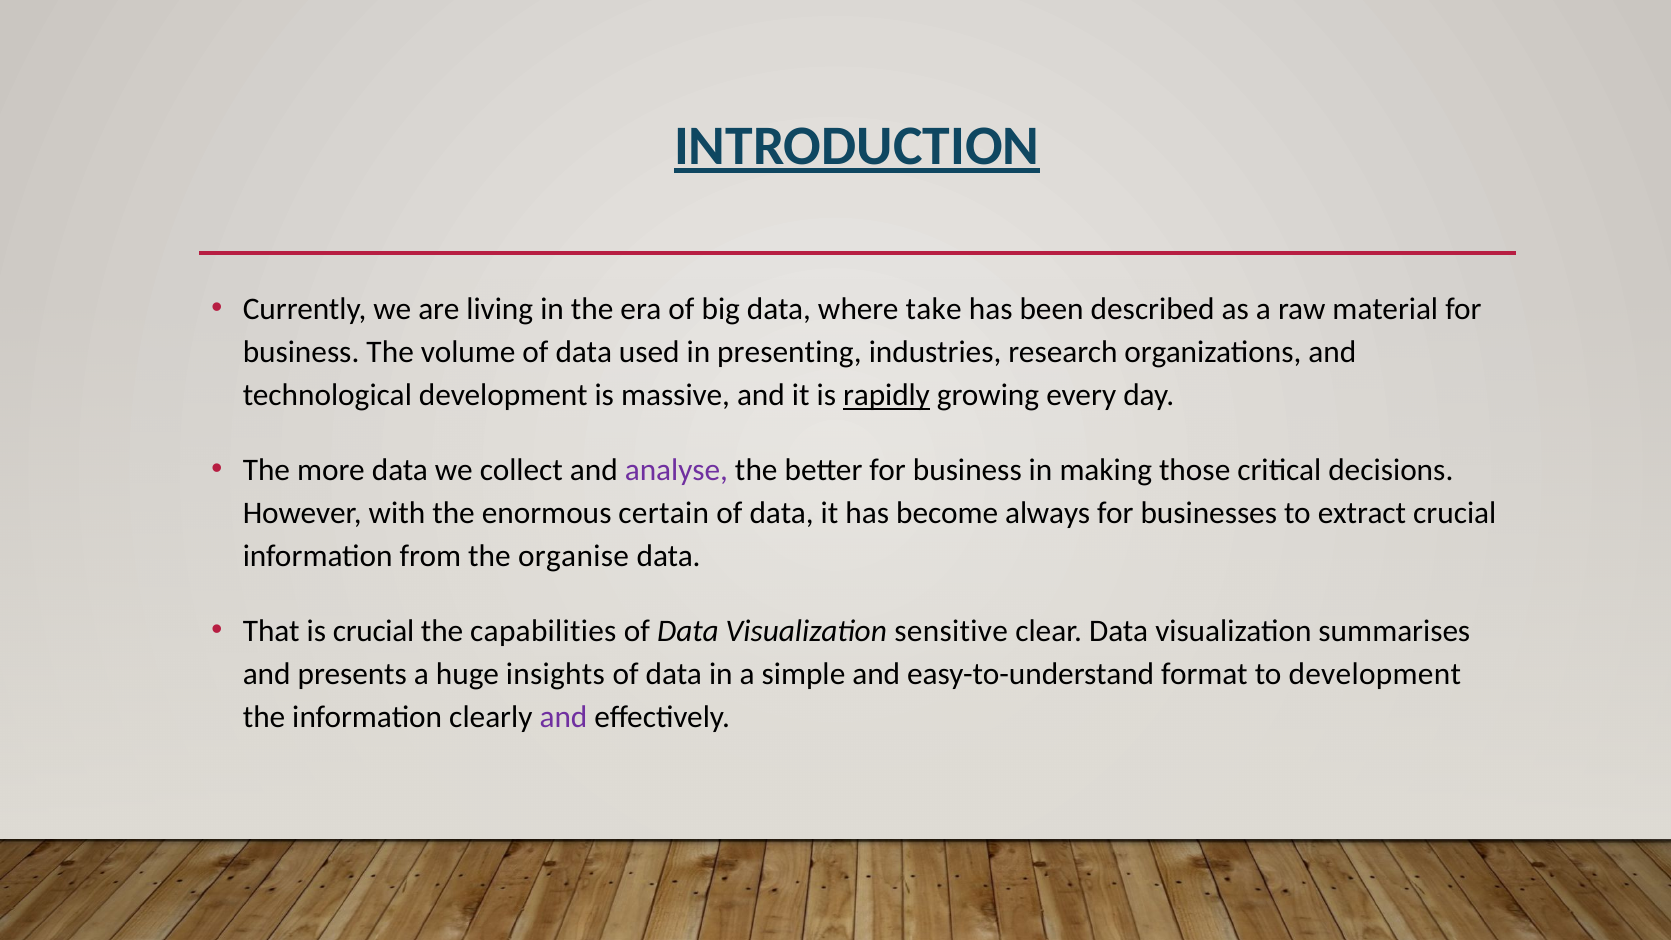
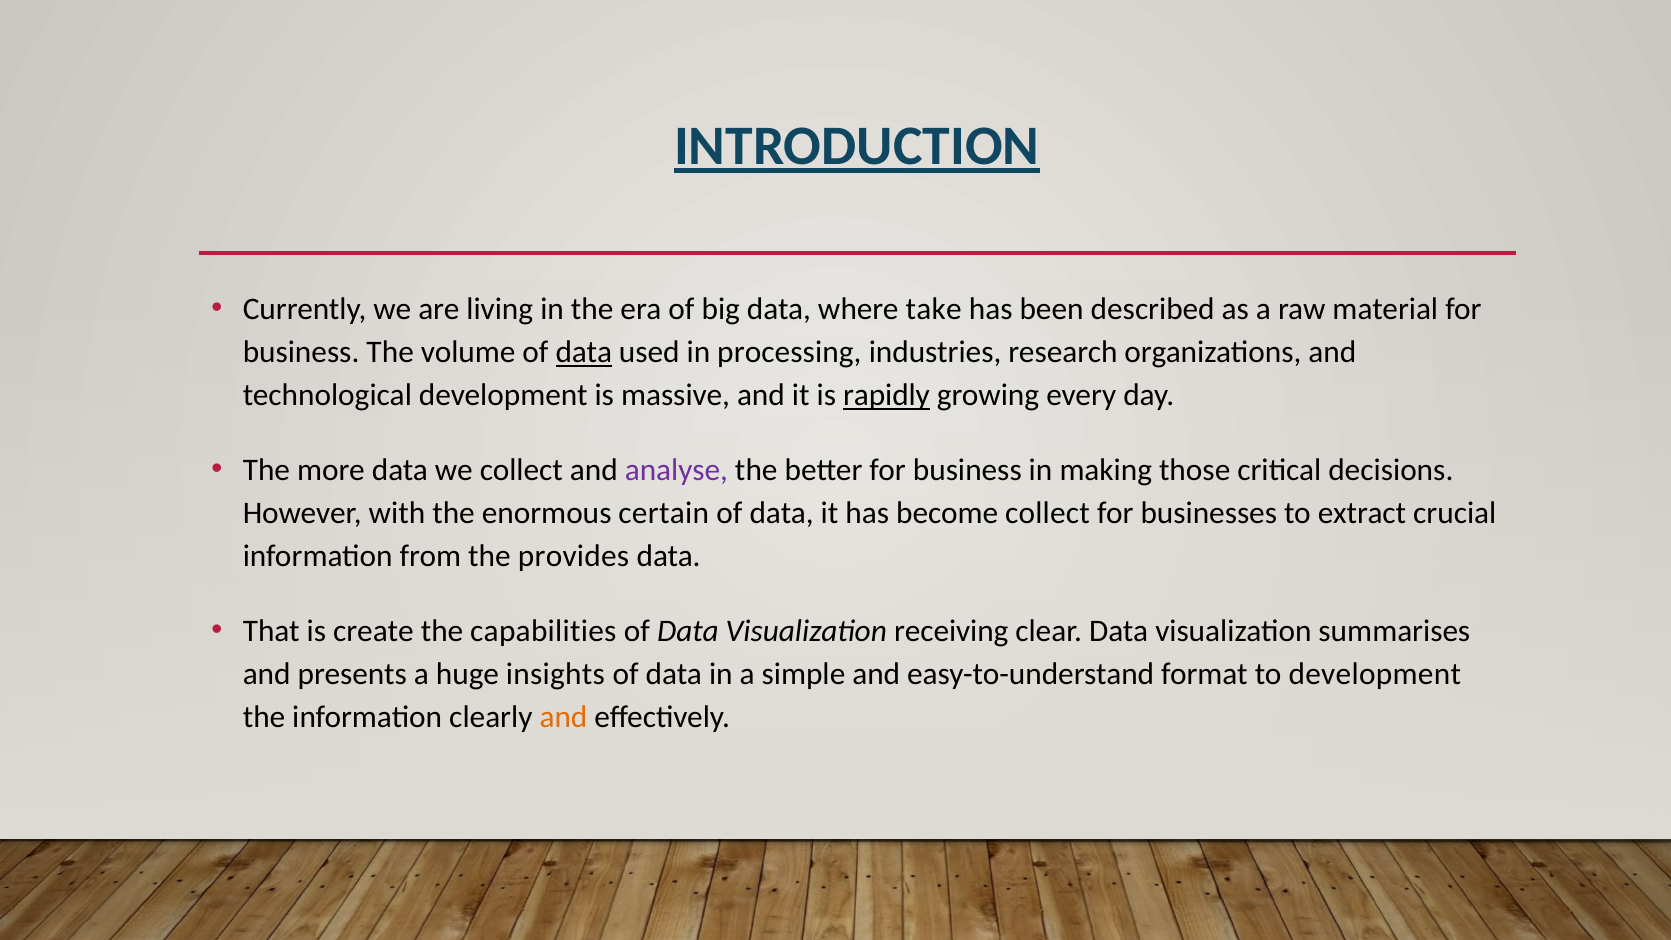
data at (584, 352) underline: none -> present
presenting: presenting -> processing
become always: always -> collect
organise: organise -> provides
is crucial: crucial -> create
sensitive: sensitive -> receiving
and at (563, 718) colour: purple -> orange
